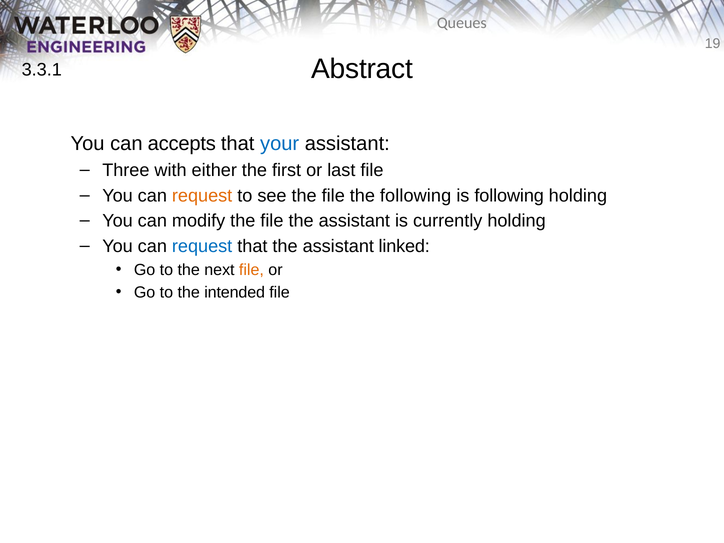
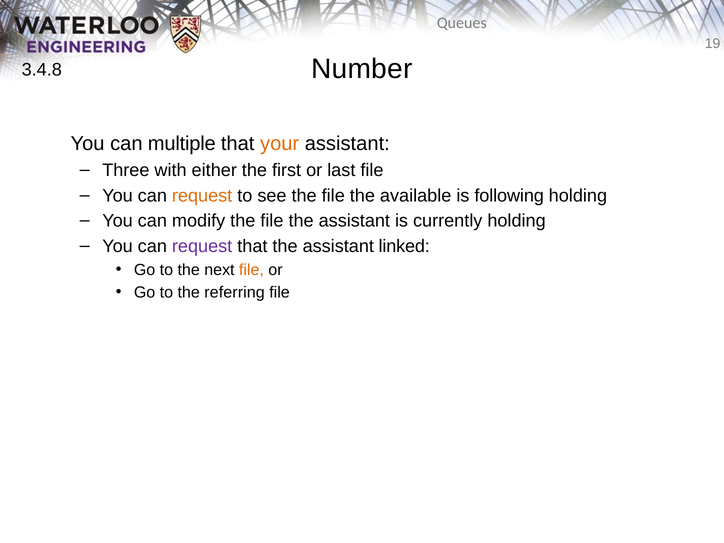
Abstract: Abstract -> Number
3.3.1: 3.3.1 -> 3.4.8
accepts: accepts -> multiple
your colour: blue -> orange
the following: following -> available
request at (202, 246) colour: blue -> purple
intended: intended -> referring
